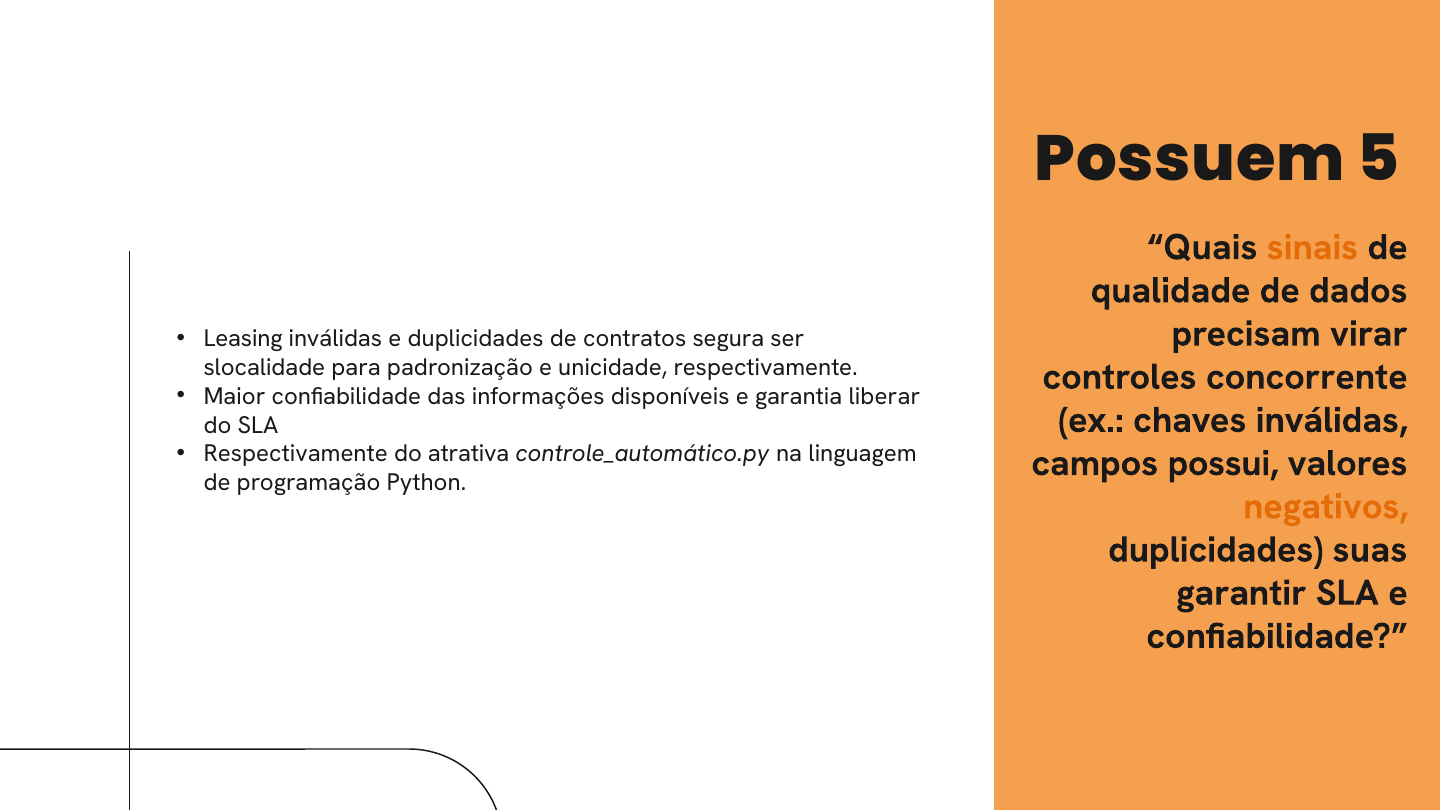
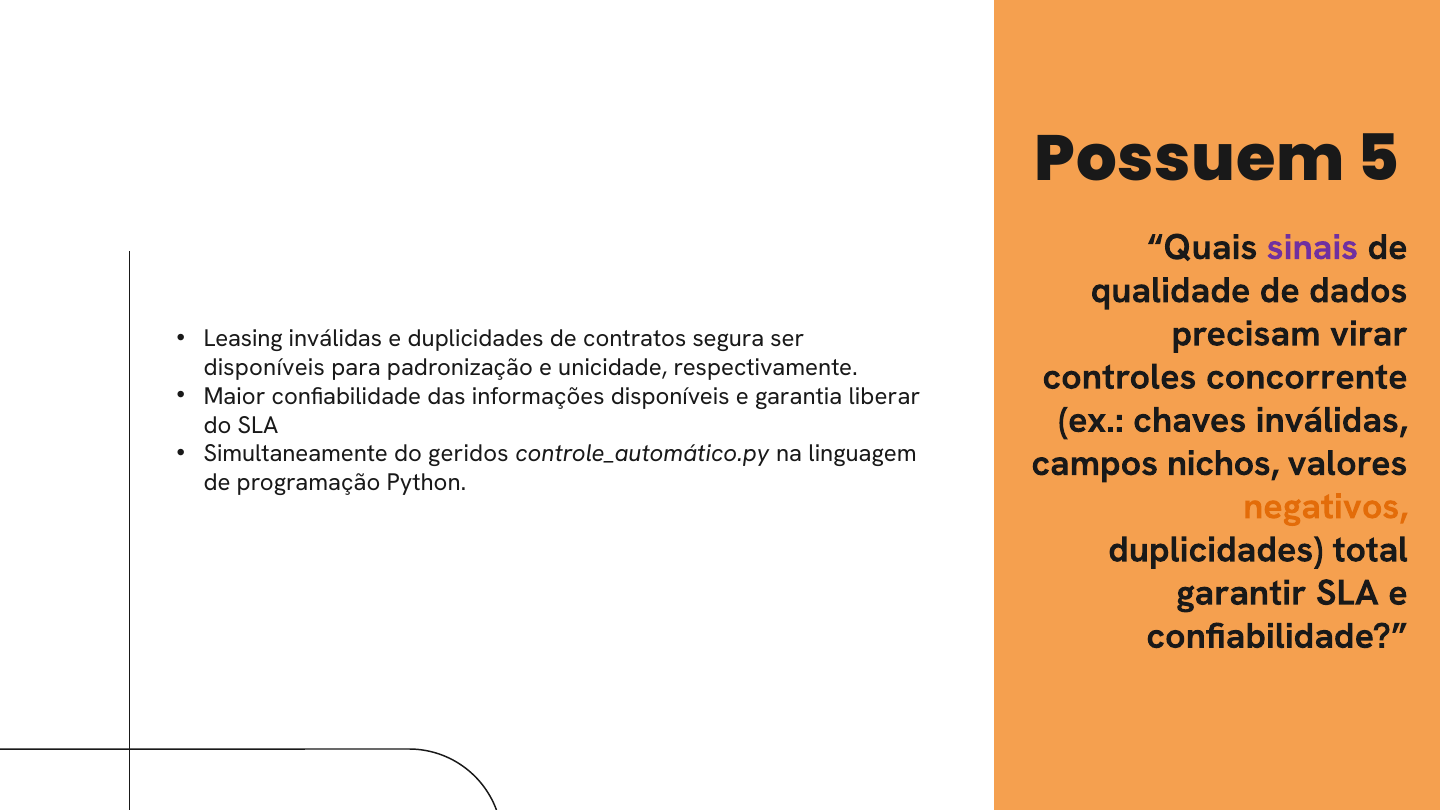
sinais colour: orange -> purple
slocalidade at (264, 368): slocalidade -> disponíveis
Respectivamente at (296, 454): Respectivamente -> Simultaneamente
atrativa: atrativa -> geridos
possui: possui -> nichos
suas: suas -> total
